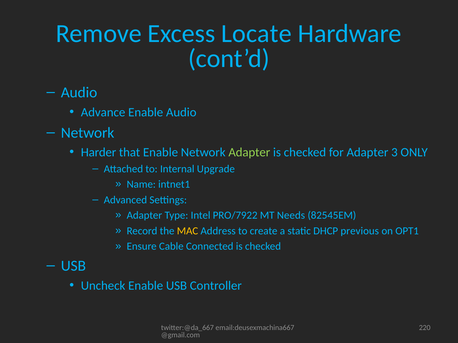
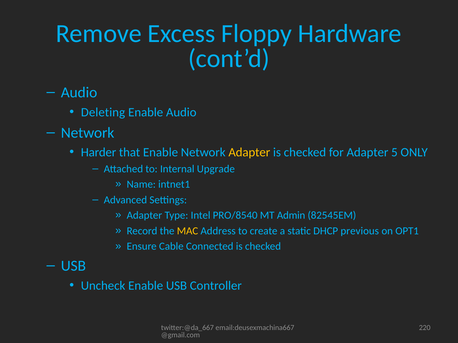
Locate: Locate -> Floppy
Advance: Advance -> Deleting
Adapter at (249, 153) colour: light green -> yellow
3: 3 -> 5
PRO/7922: PRO/7922 -> PRO/8540
Needs: Needs -> Admin
